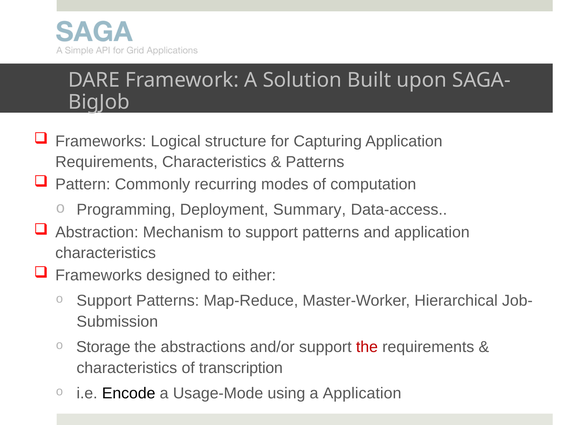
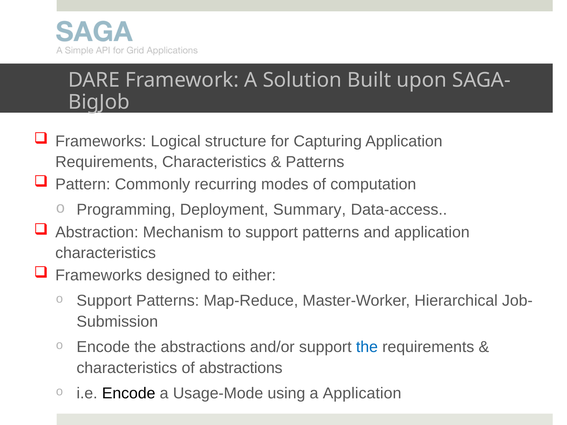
Storage at (103, 347): Storage -> Encode
the at (367, 347) colour: red -> blue
of transcription: transcription -> abstractions
